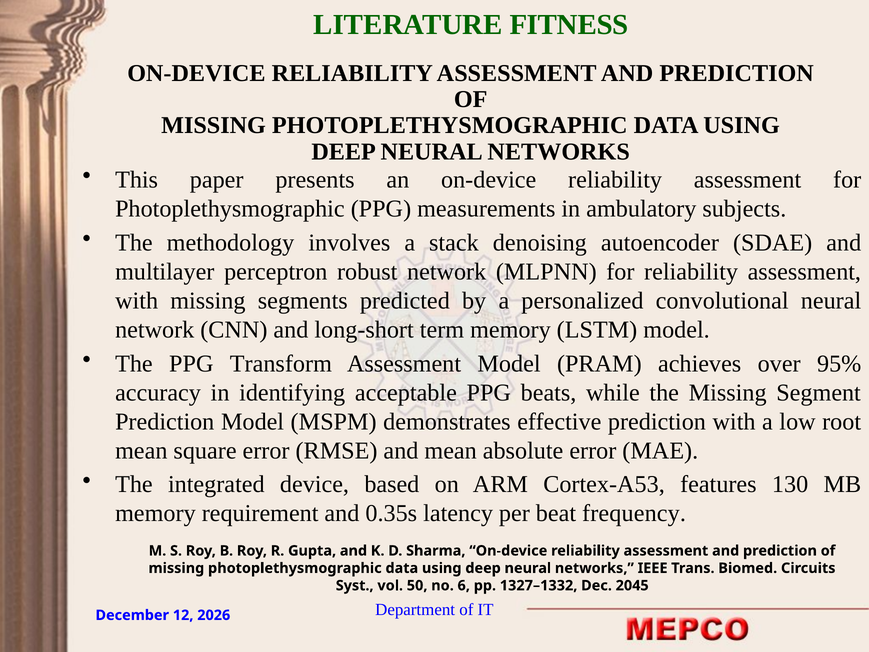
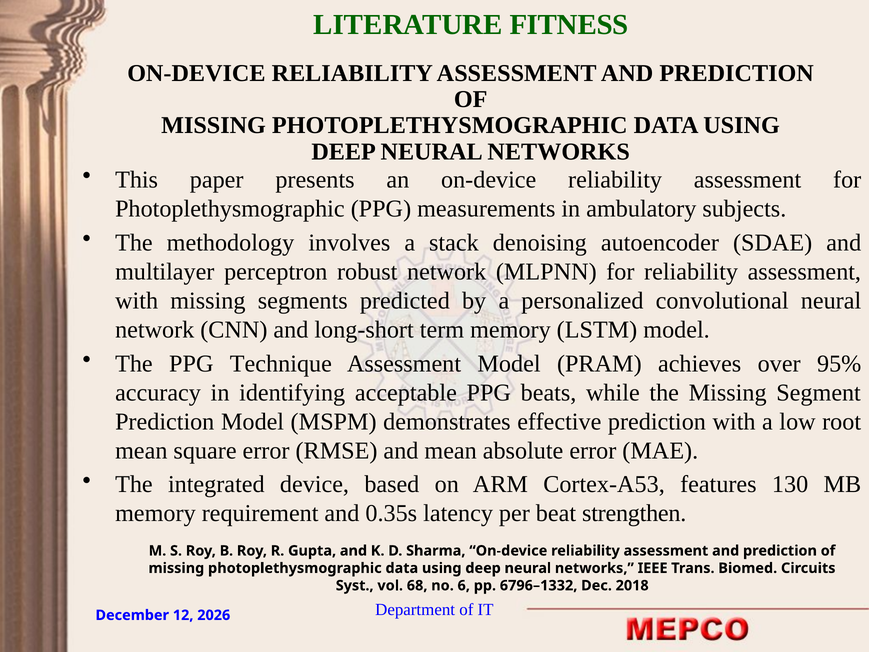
Transform: Transform -> Technique
frequency: frequency -> strengthen
50: 50 -> 68
1327–1332: 1327–1332 -> 6796–1332
2045: 2045 -> 2018
